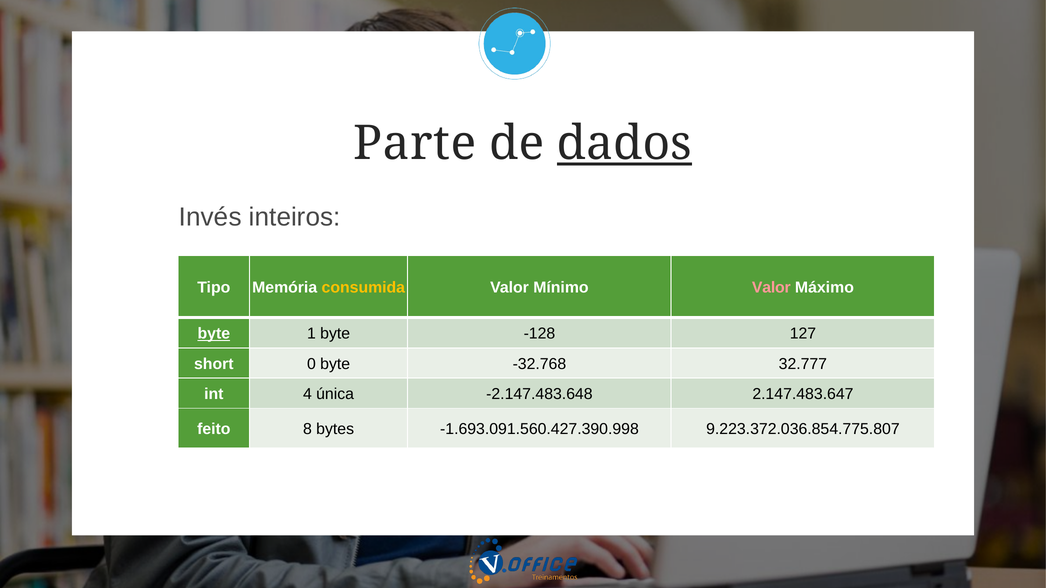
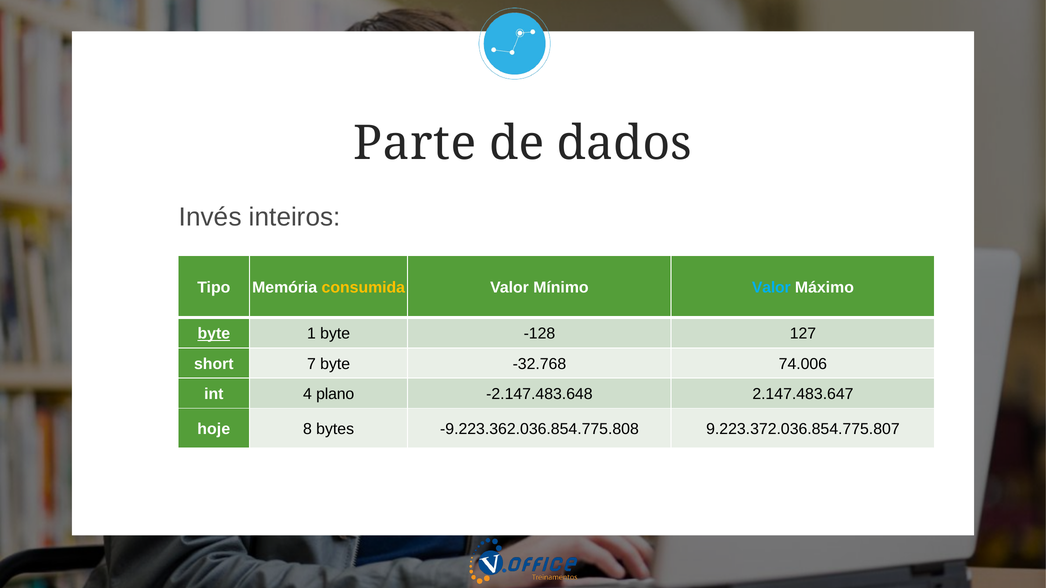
dados underline: present -> none
Valor at (771, 288) colour: pink -> light blue
0: 0 -> 7
32.777: 32.777 -> 74.006
única: única -> plano
feito: feito -> hoje
-1.693.091.560.427.390.998: -1.693.091.560.427.390.998 -> -9.223.362.036.854.775.808
